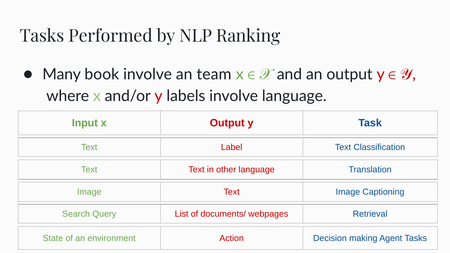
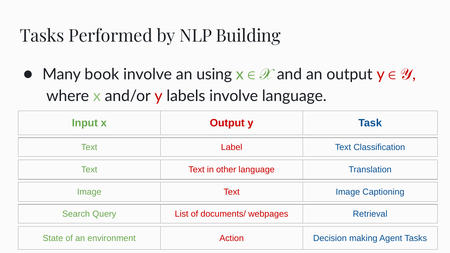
Ranking: Ranking -> Building
team: team -> using
